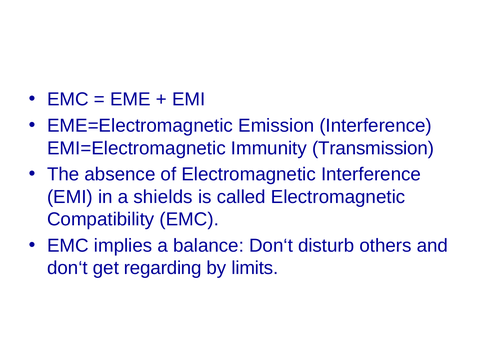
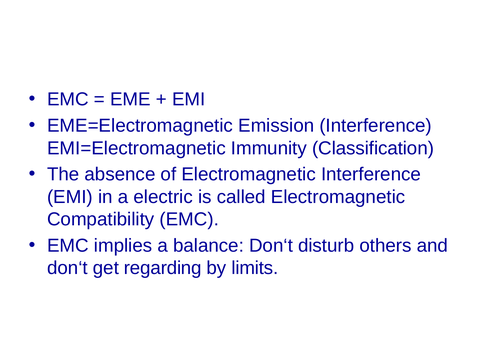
Transmission: Transmission -> Classification
shields: shields -> electric
